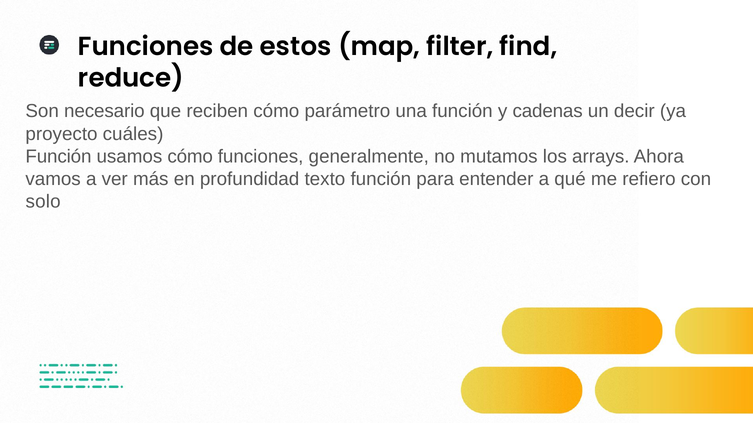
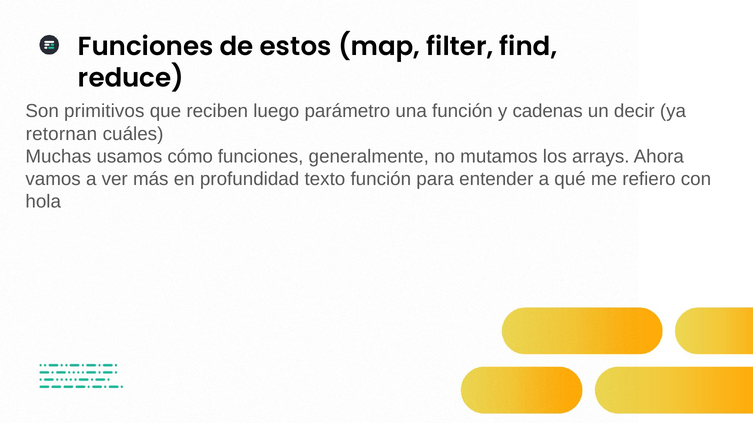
necesario: necesario -> primitivos
reciben cómo: cómo -> luego
proyecto: proyecto -> retornan
Función at (58, 157): Función -> Muchas
solo: solo -> hola
